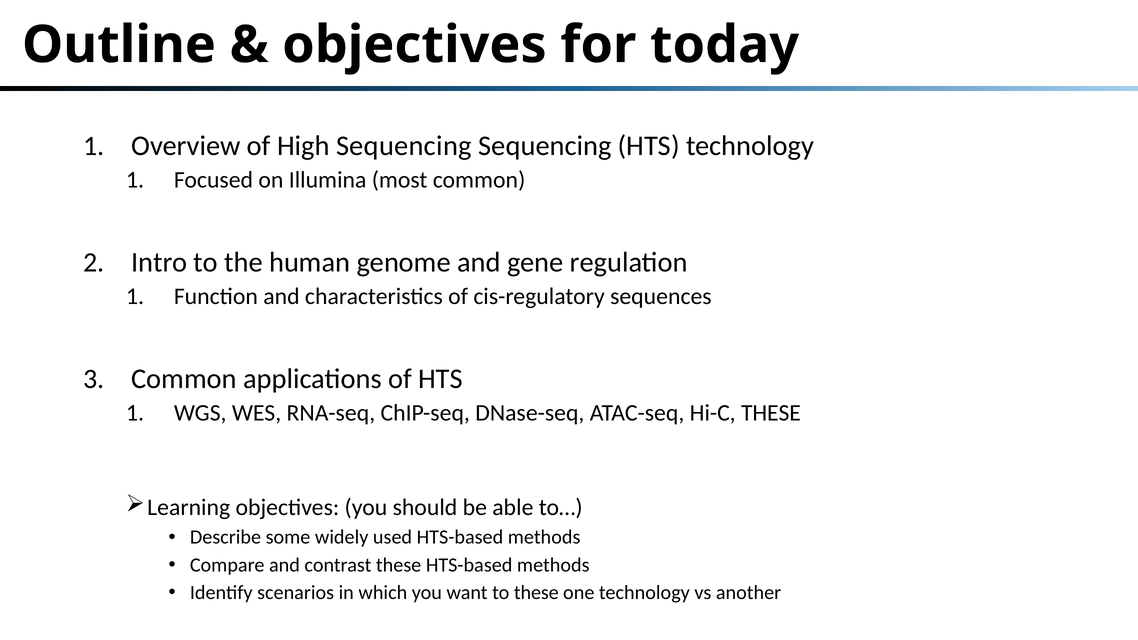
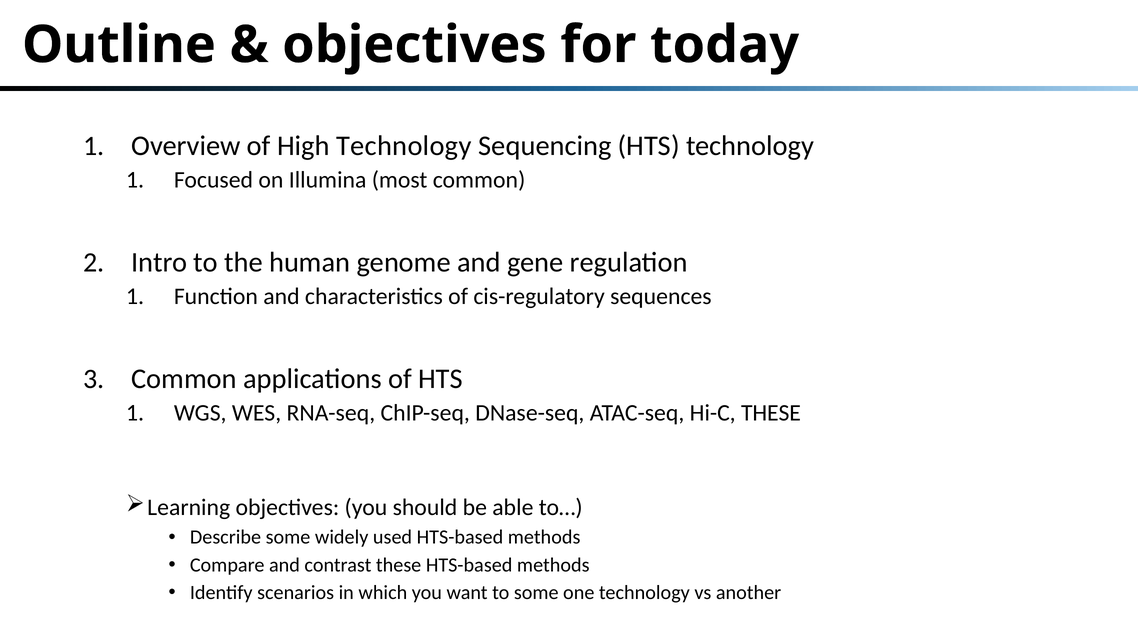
High Sequencing: Sequencing -> Technology
to these: these -> some
